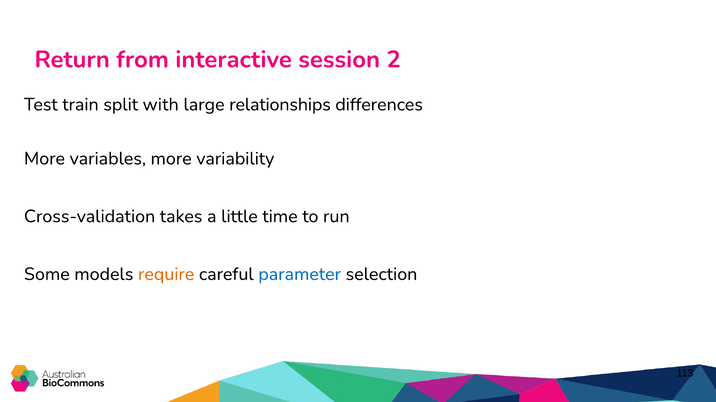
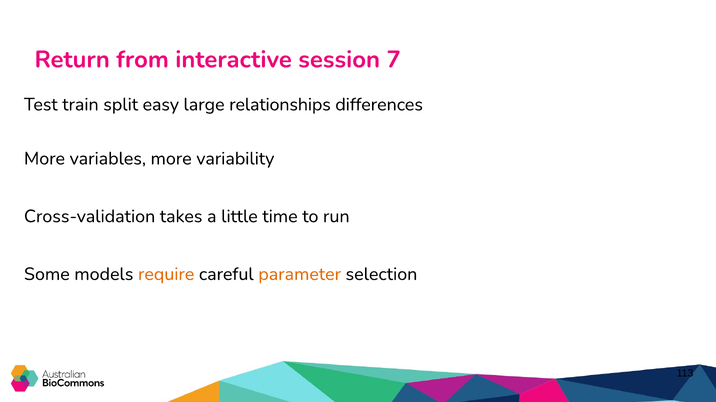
2: 2 -> 7
with: with -> easy
parameter colour: blue -> orange
